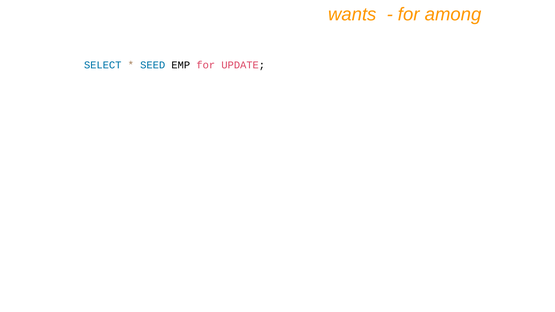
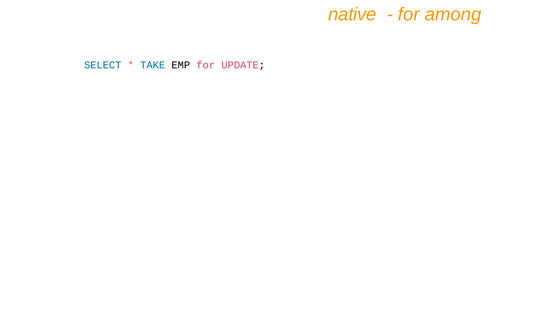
wants: wants -> native
SEED: SEED -> TAKE
